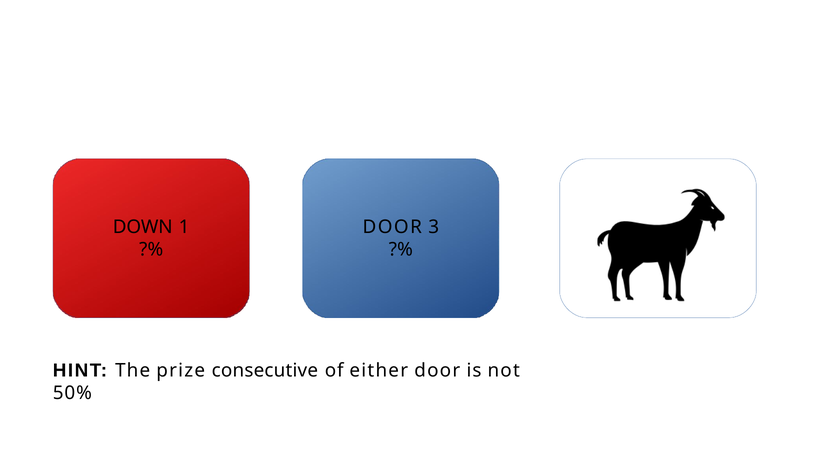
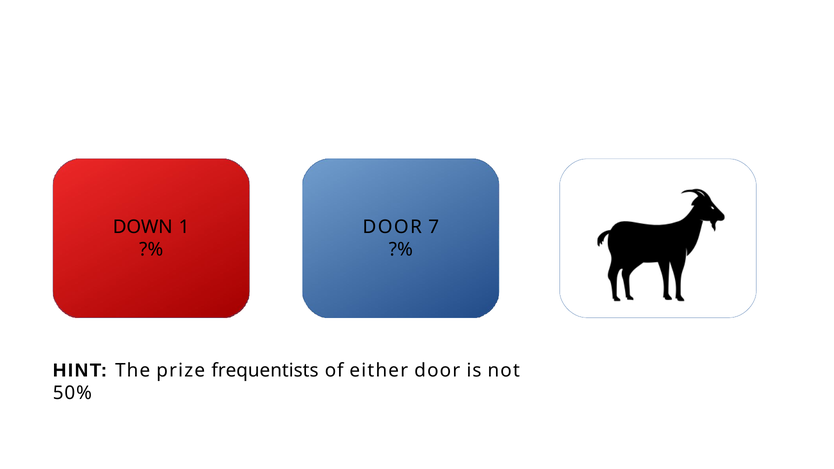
3: 3 -> 7
consecutive: consecutive -> frequentists
